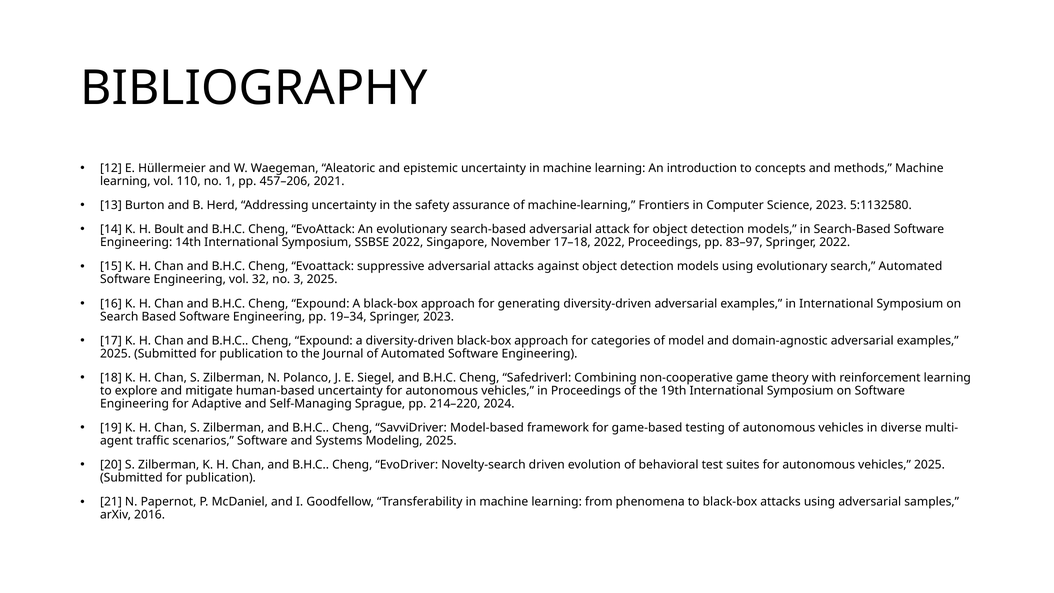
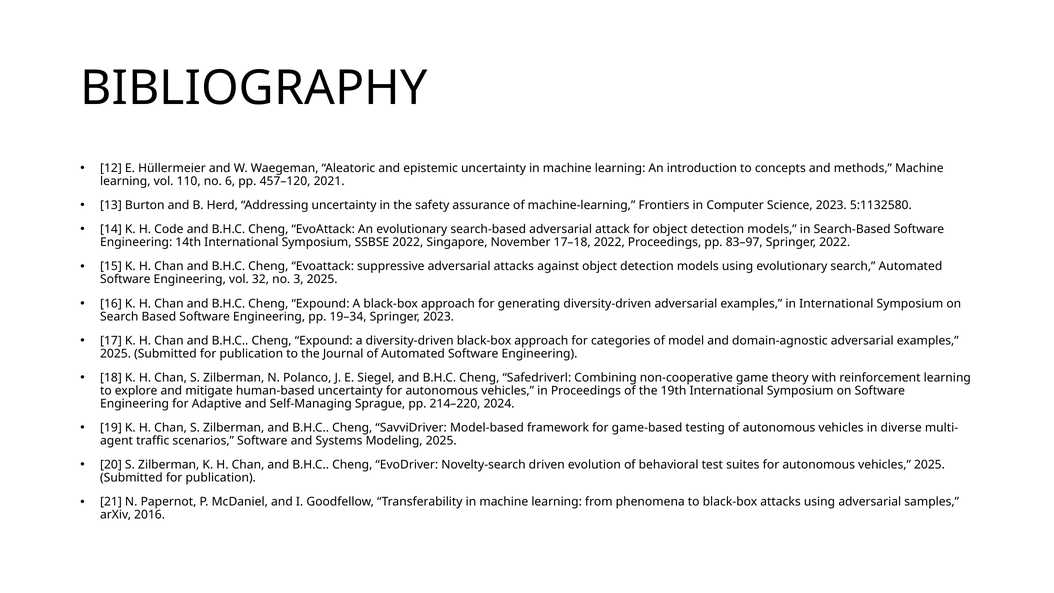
1: 1 -> 6
457–206: 457–206 -> 457–120
Boult: Boult -> Code
